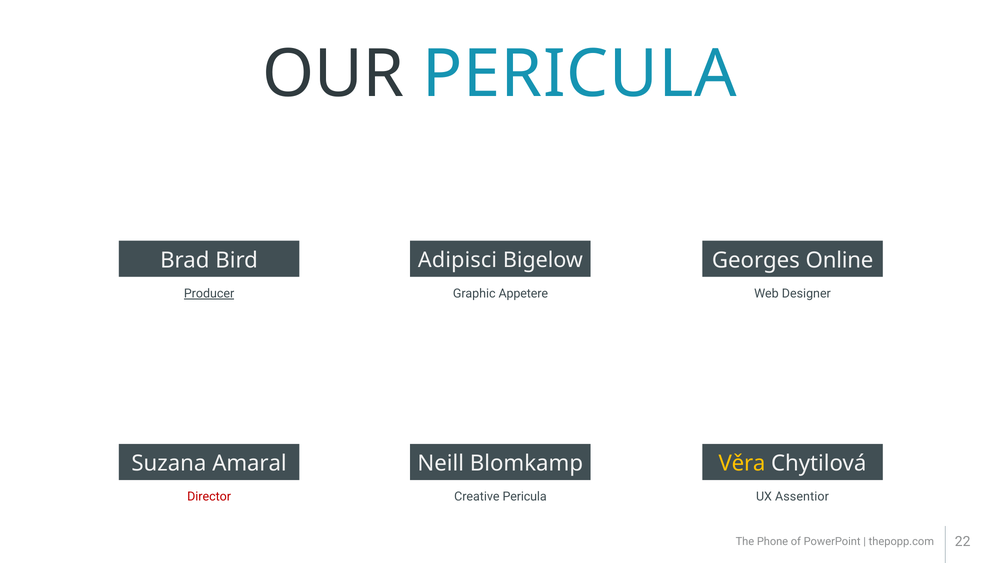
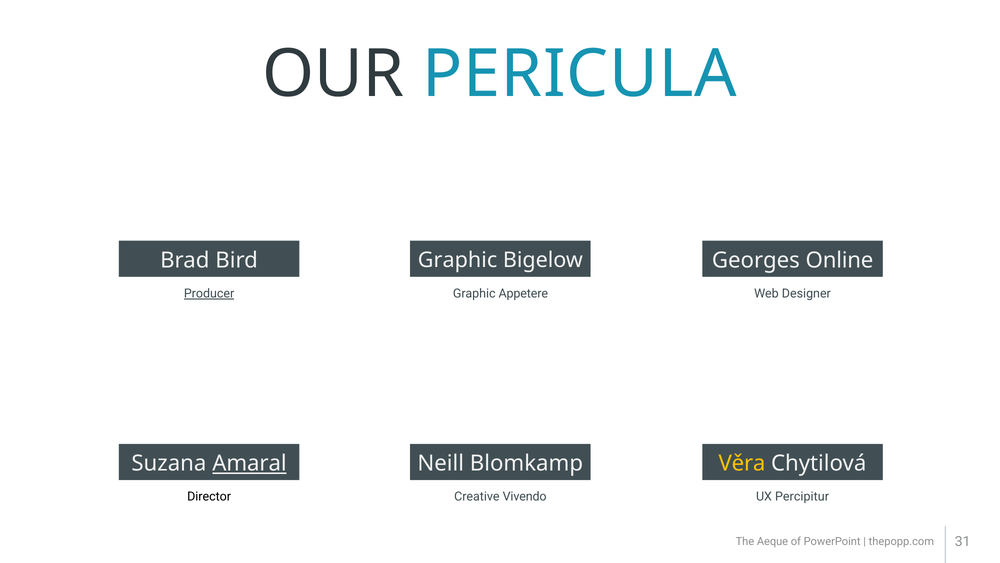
Bird Adipisci: Adipisci -> Graphic
Amaral underline: none -> present
Director colour: red -> black
Creative Pericula: Pericula -> Vivendo
Assentior: Assentior -> Percipitur
Phone: Phone -> Aeque
22: 22 -> 31
